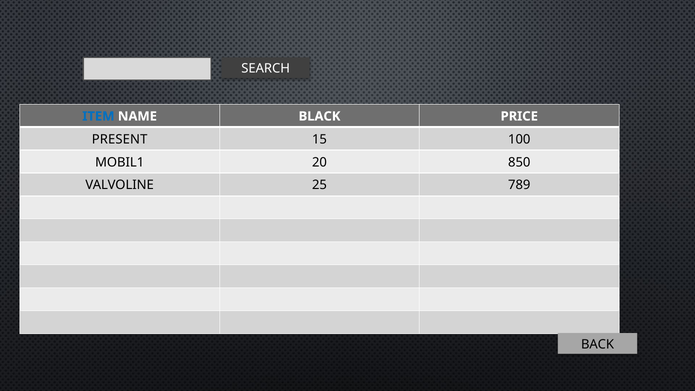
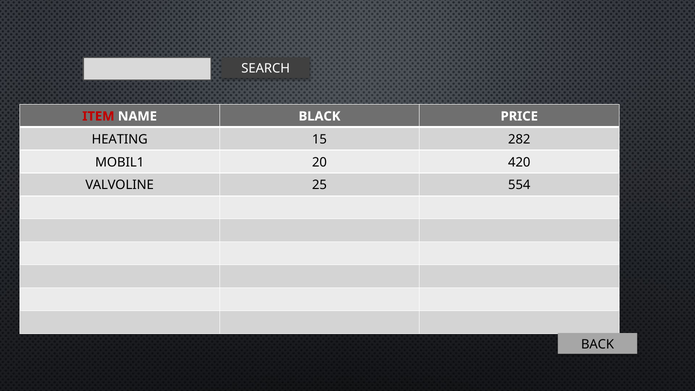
ITEM colour: blue -> red
PRESENT: PRESENT -> HEATING
100: 100 -> 282
850: 850 -> 420
789: 789 -> 554
